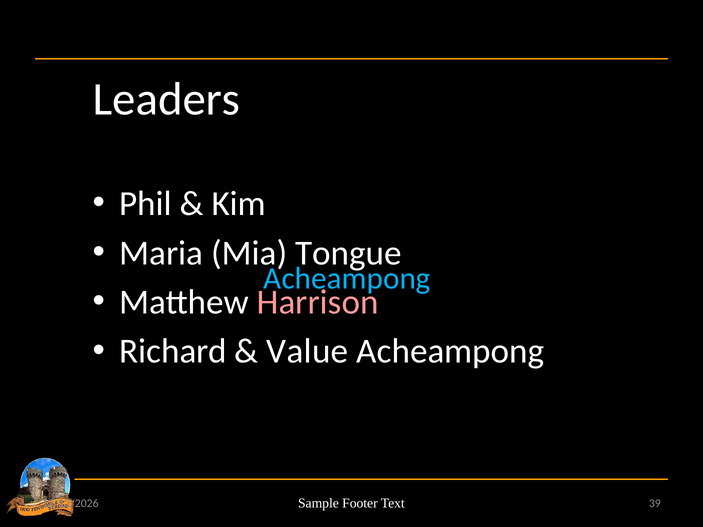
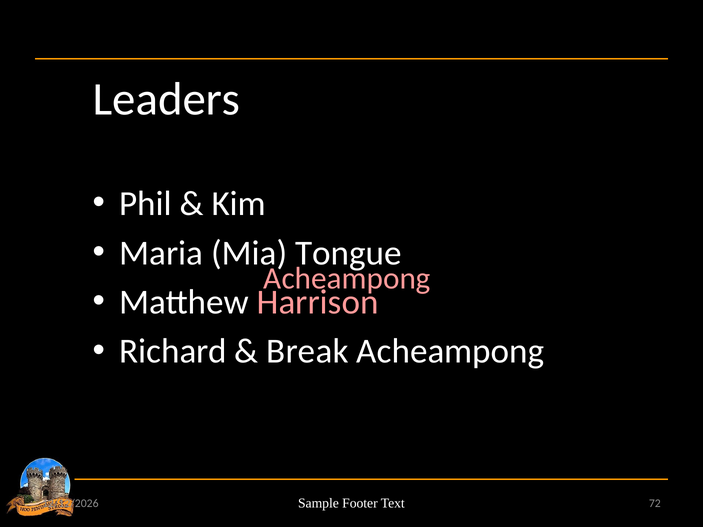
Acheampong at (347, 279) colour: light blue -> pink
Value: Value -> Break
39: 39 -> 72
